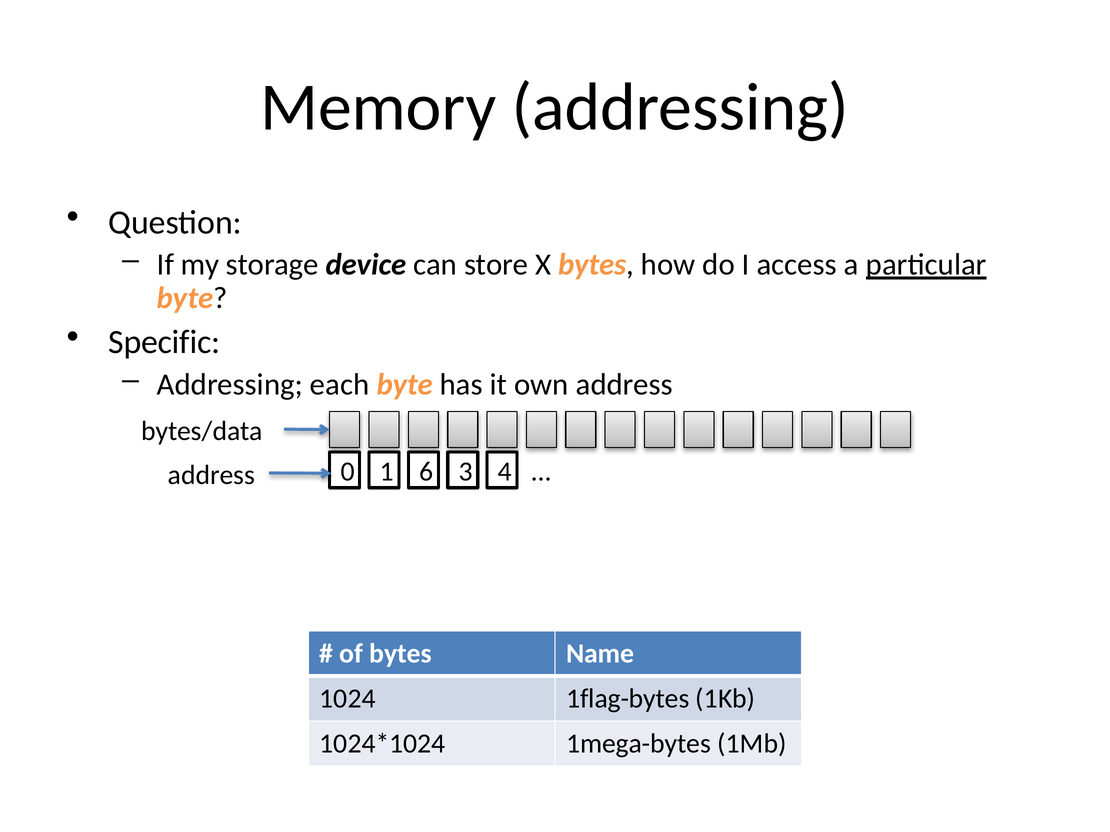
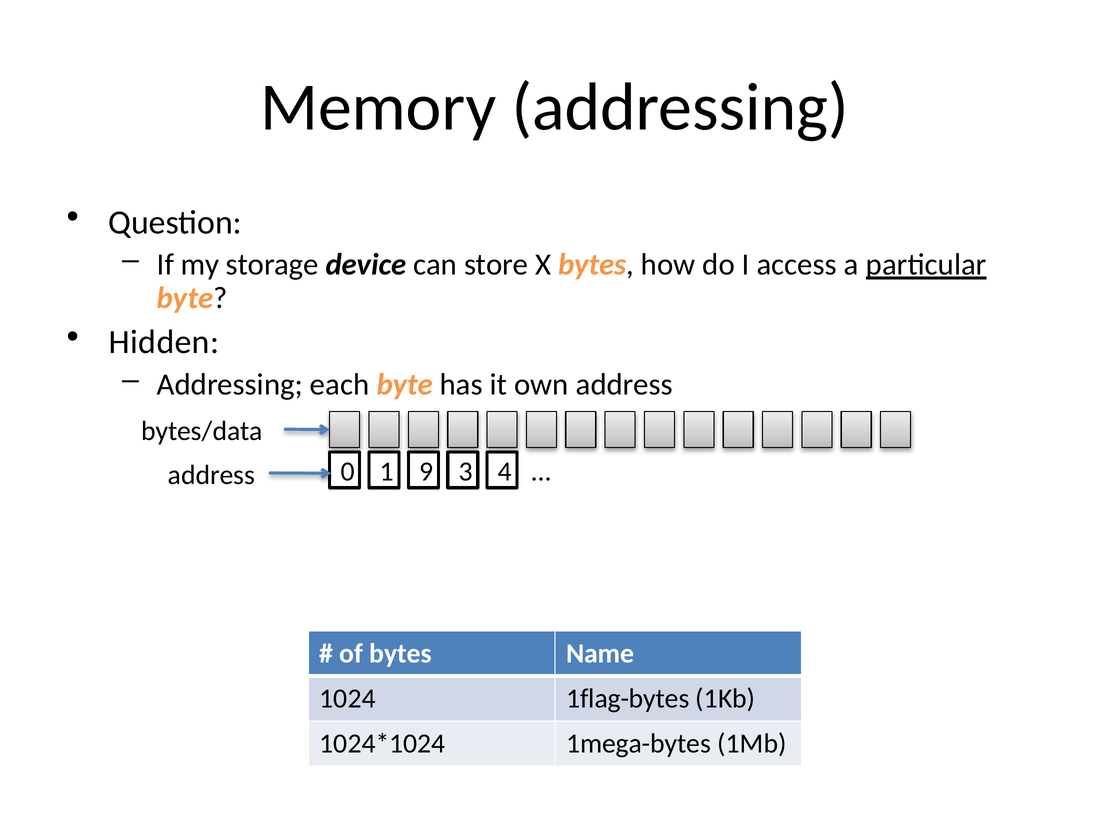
Specific: Specific -> Hidden
6: 6 -> 9
